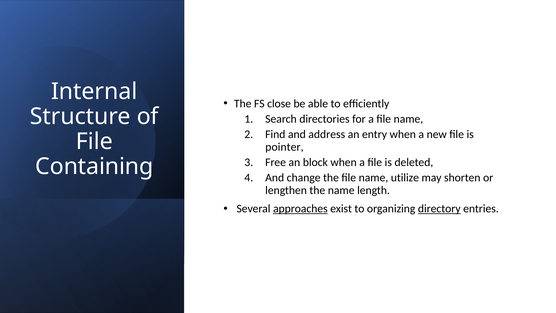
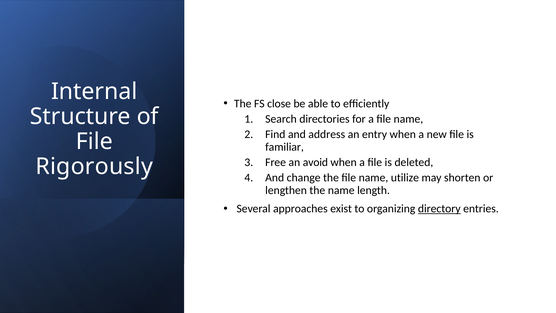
pointer: pointer -> familiar
block: block -> avoid
Containing: Containing -> Rigorously
approaches underline: present -> none
